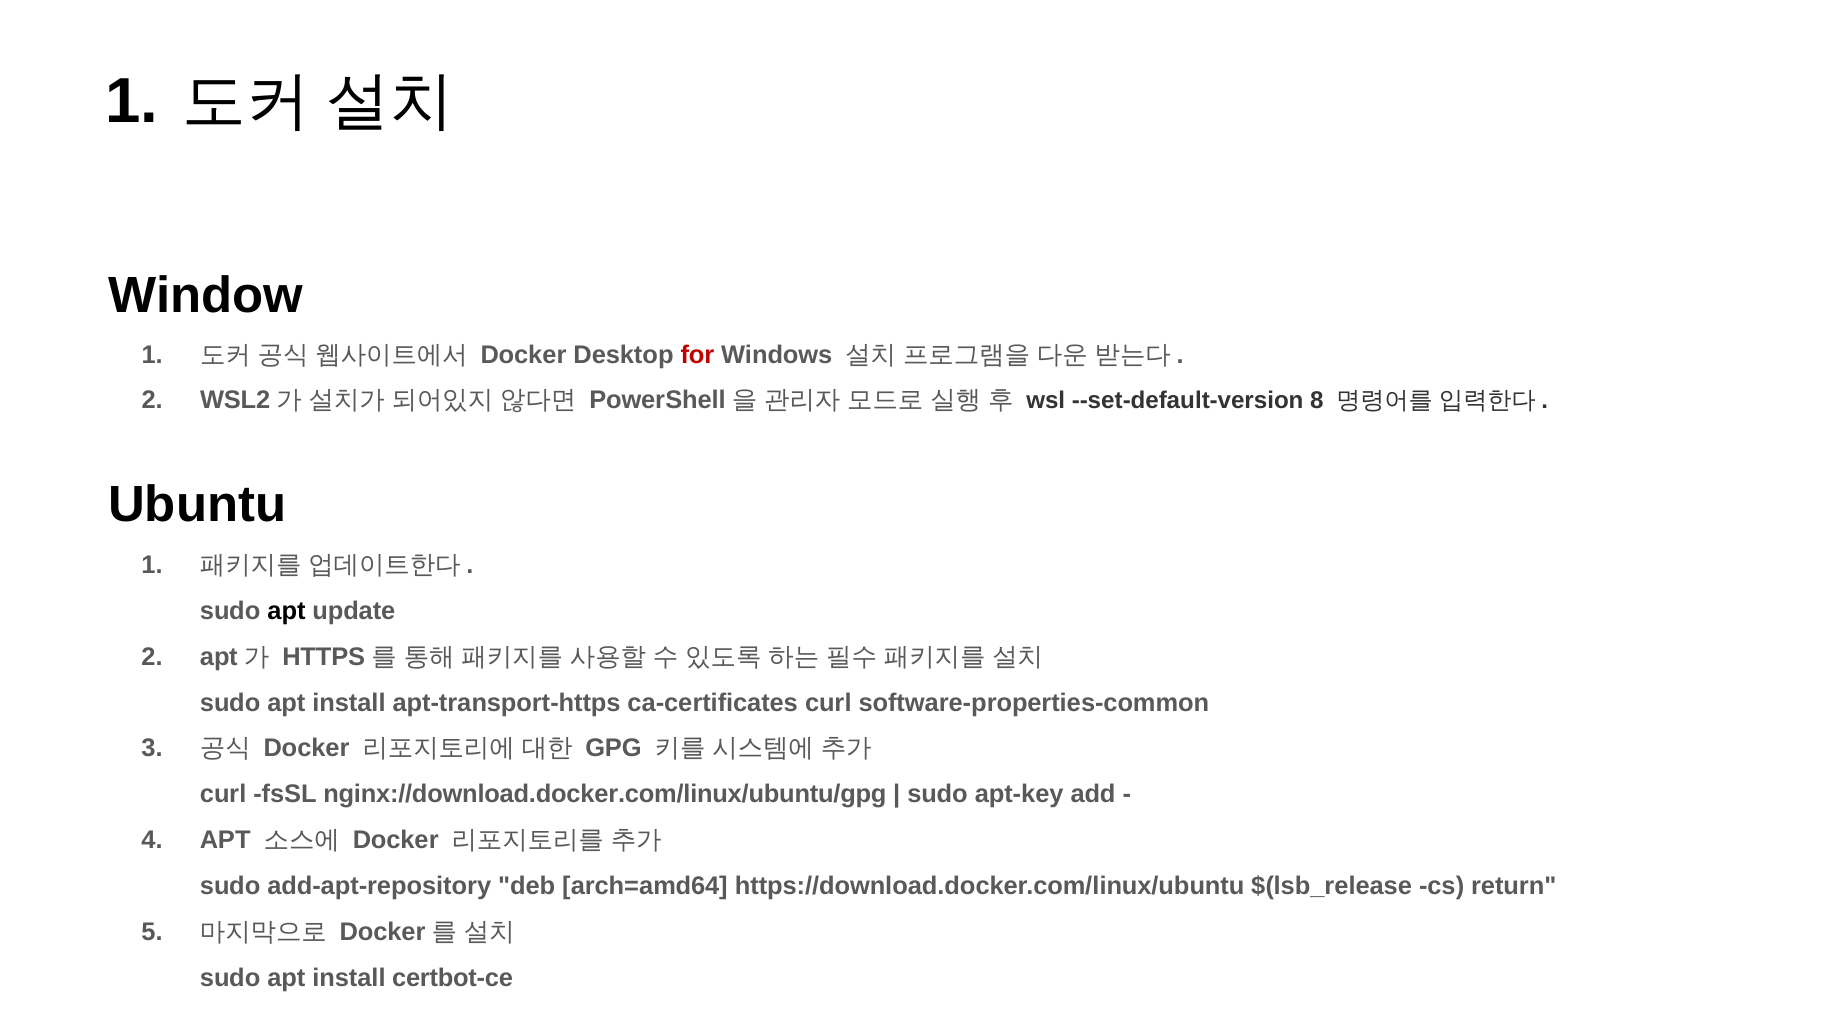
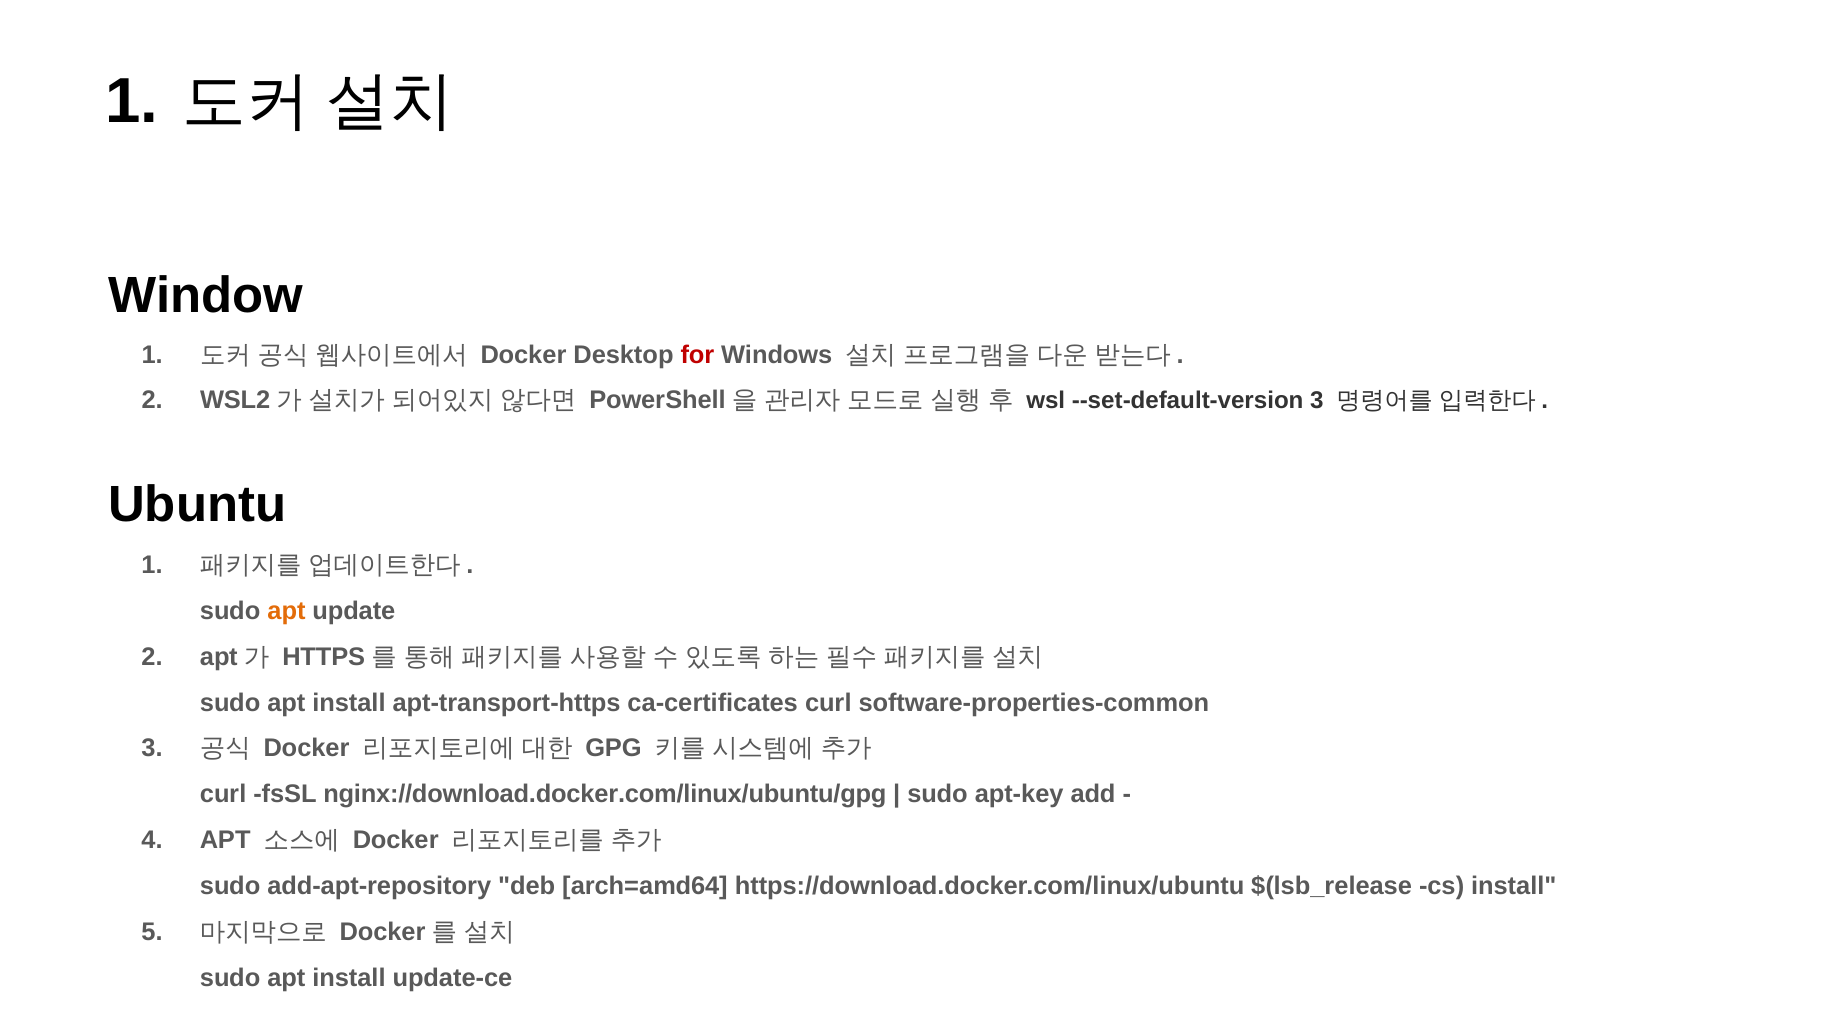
--set-default-version 8: 8 -> 3
apt at (286, 611) colour: black -> orange
cs return: return -> install
certbot-ce: certbot-ce -> update-ce
